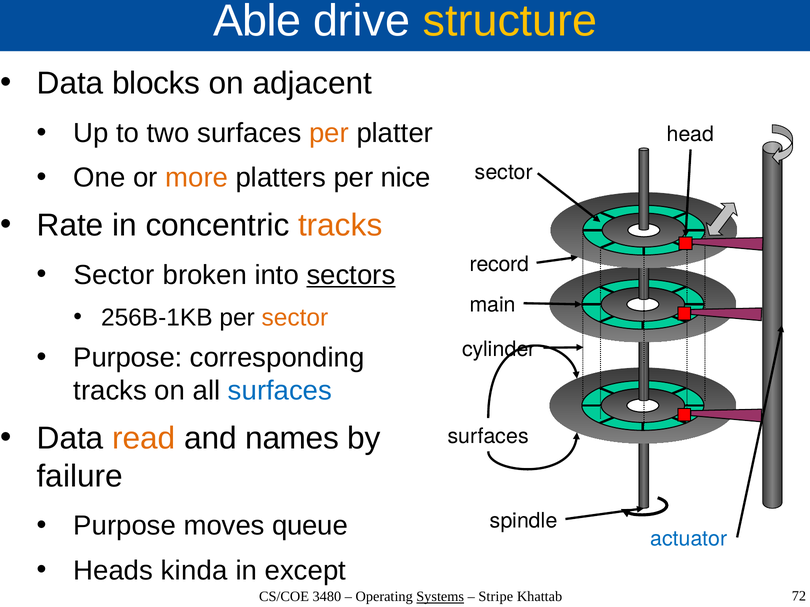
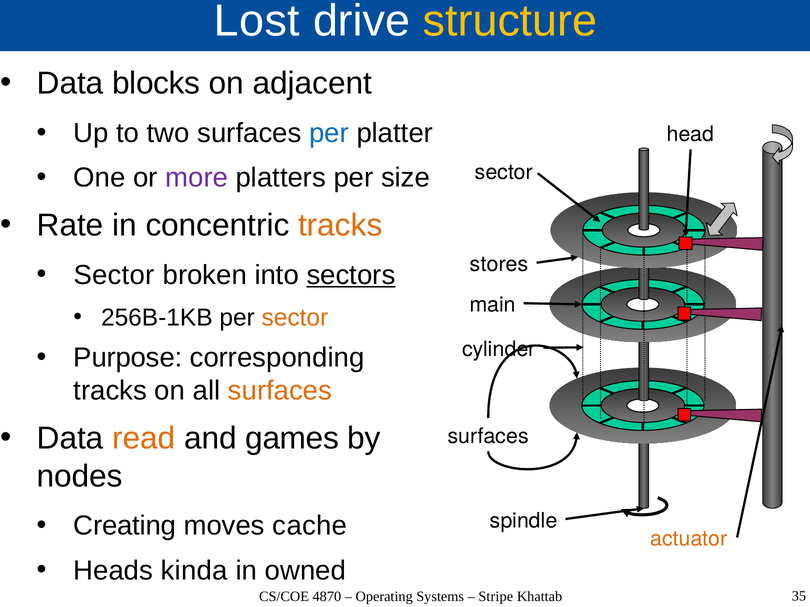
Able: Able -> Lost
per at (329, 133) colour: orange -> blue
more colour: orange -> purple
nice: nice -> size
record: record -> stores
surfaces at (280, 391) colour: blue -> orange
names: names -> games
failure: failure -> nodes
Purpose at (125, 526): Purpose -> Creating
queue: queue -> cache
actuator colour: blue -> orange
except: except -> owned
3480: 3480 -> 4870
Systems underline: present -> none
72: 72 -> 35
